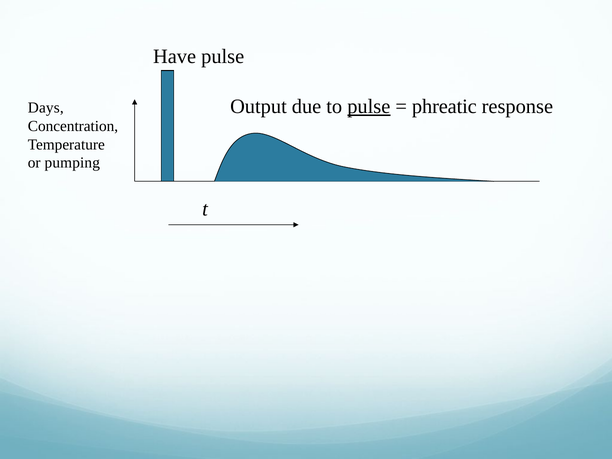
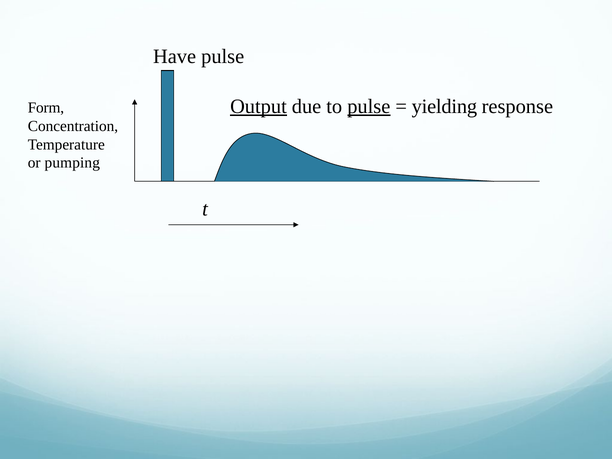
Output underline: none -> present
phreatic: phreatic -> yielding
Days: Days -> Form
